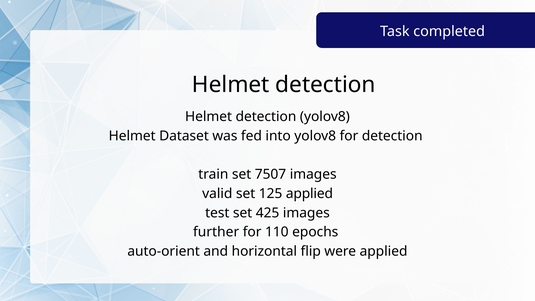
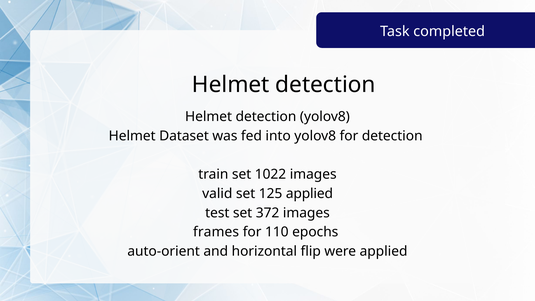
7507: 7507 -> 1022
425: 425 -> 372
further: further -> frames
